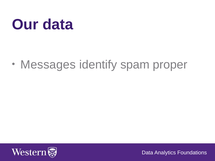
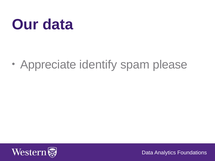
Messages: Messages -> Appreciate
proper: proper -> please
